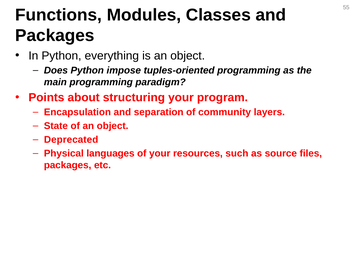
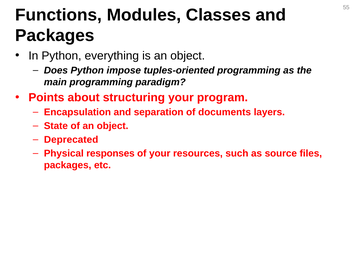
community: community -> documents
languages: languages -> responses
